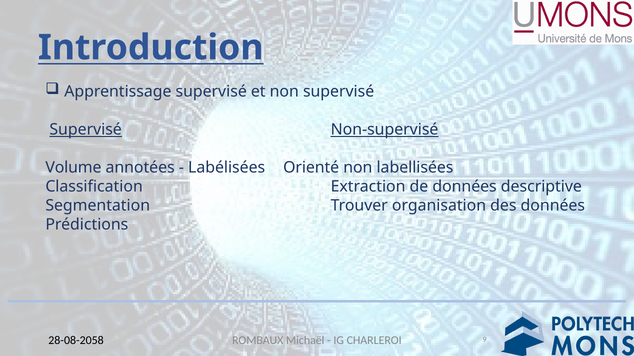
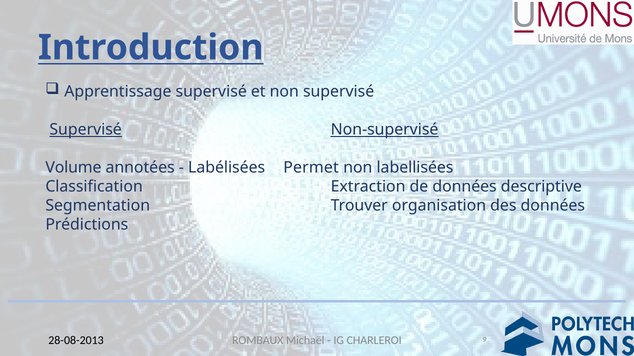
Orienté: Orienté -> Permet
28-08-2058: 28-08-2058 -> 28-08-2013
